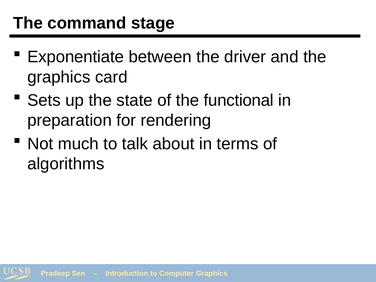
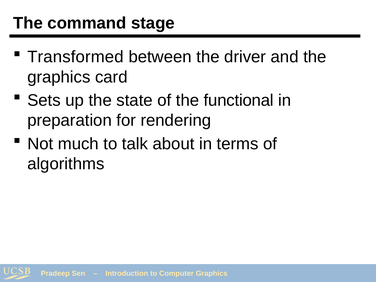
Exponentiate: Exponentiate -> Transformed
